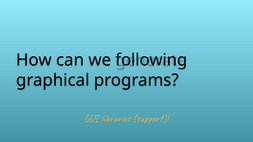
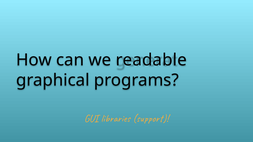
following: following -> readable
